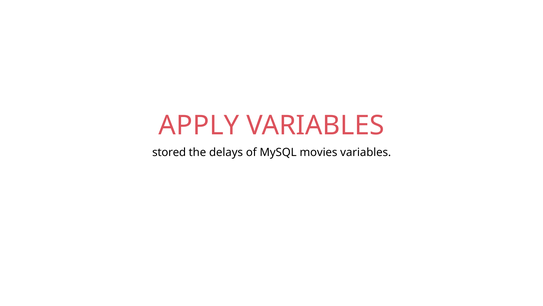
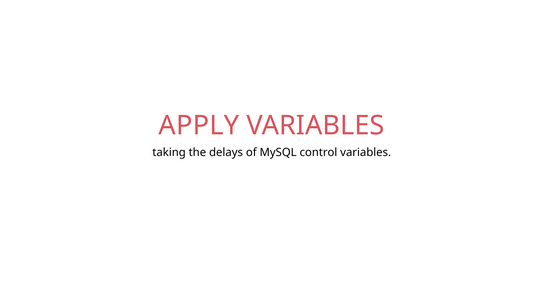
stored: stored -> taking
movies: movies -> control
